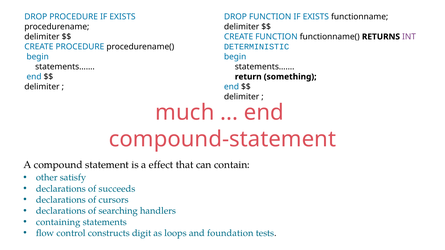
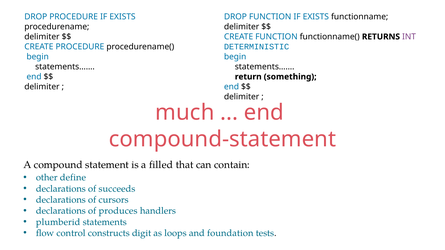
effect: effect -> filled
satisfy: satisfy -> define
searching: searching -> produces
containing: containing -> plumberid
